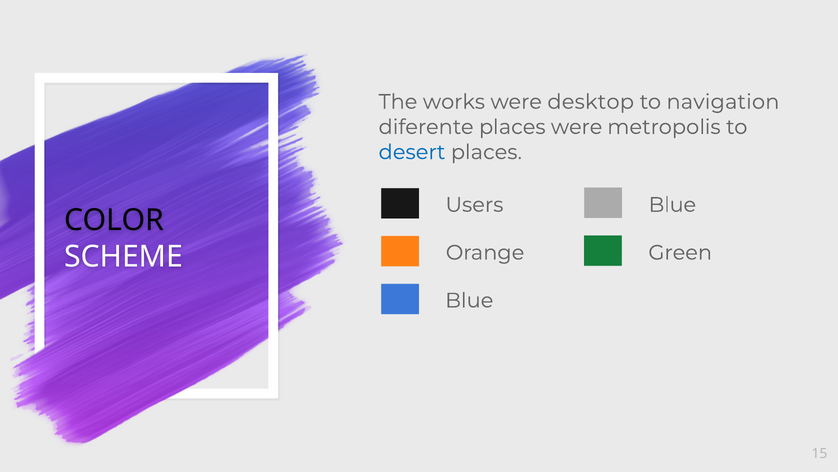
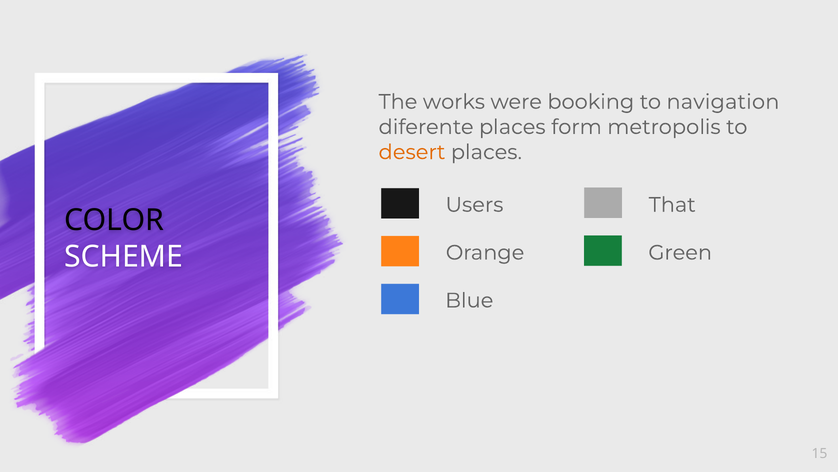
desktop: desktop -> booking
places were: were -> form
desert colour: blue -> orange
Blue at (672, 205): Blue -> That
